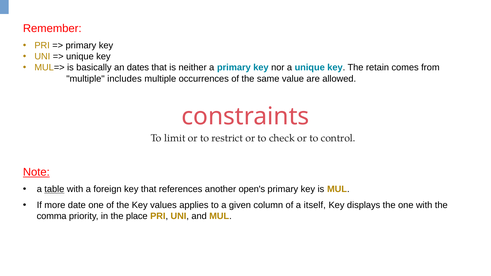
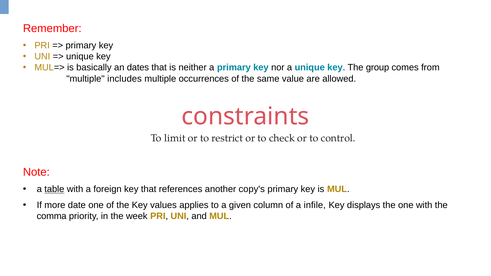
retain: retain -> group
Note underline: present -> none
open's: open's -> copy's
itself: itself -> infile
place: place -> week
